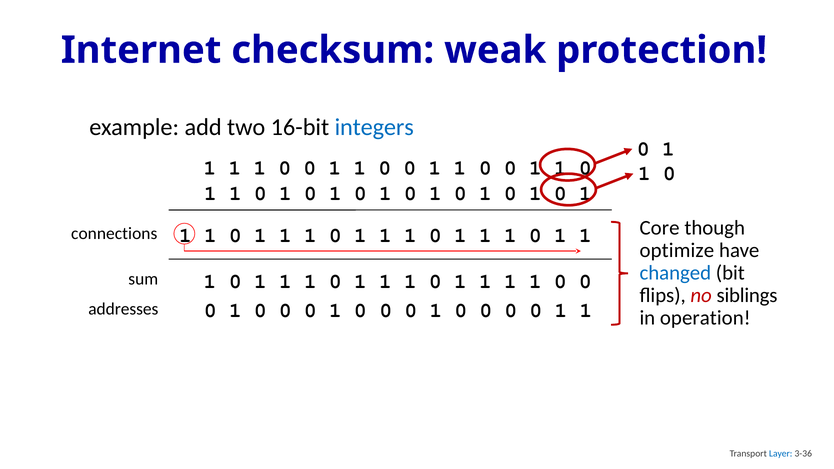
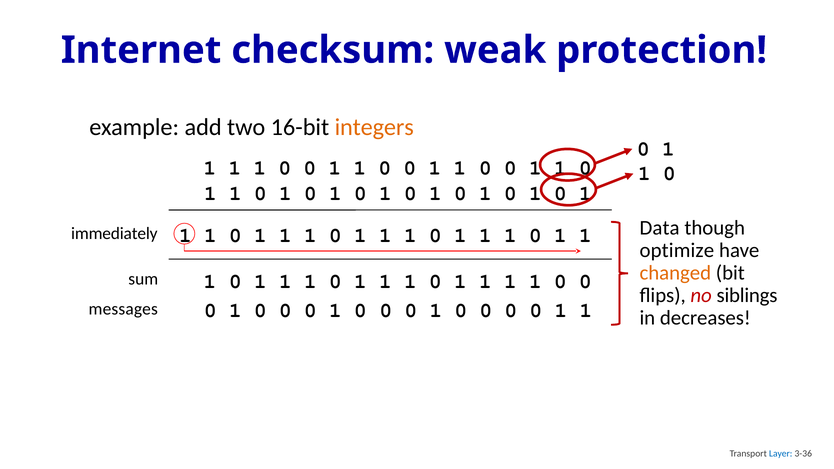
integers colour: blue -> orange
Core: Core -> Data
connections: connections -> immediately
changed colour: blue -> orange
addresses: addresses -> messages
operation: operation -> decreases
